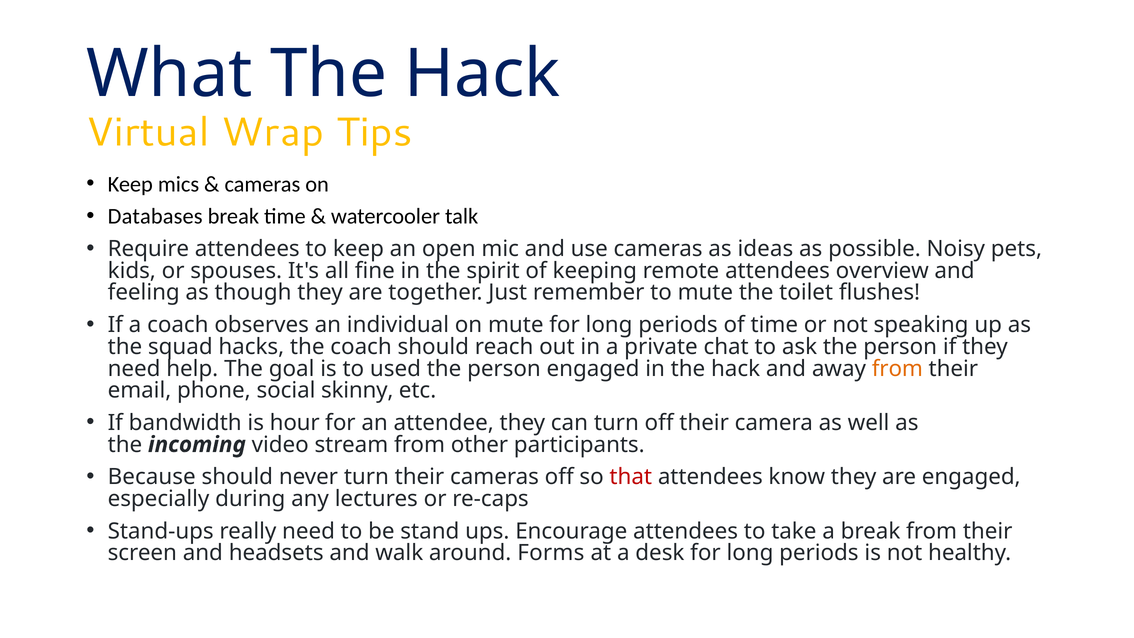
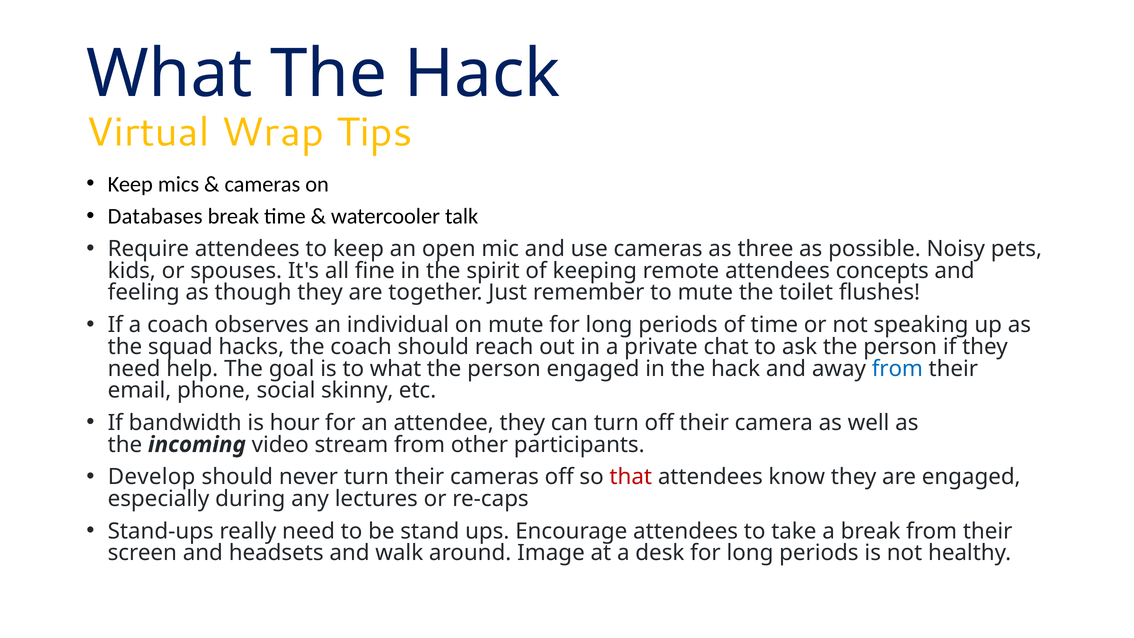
ideas: ideas -> three
overview: overview -> concepts
to used: used -> what
from at (897, 369) colour: orange -> blue
Because: Because -> Develop
Forms: Forms -> Image
